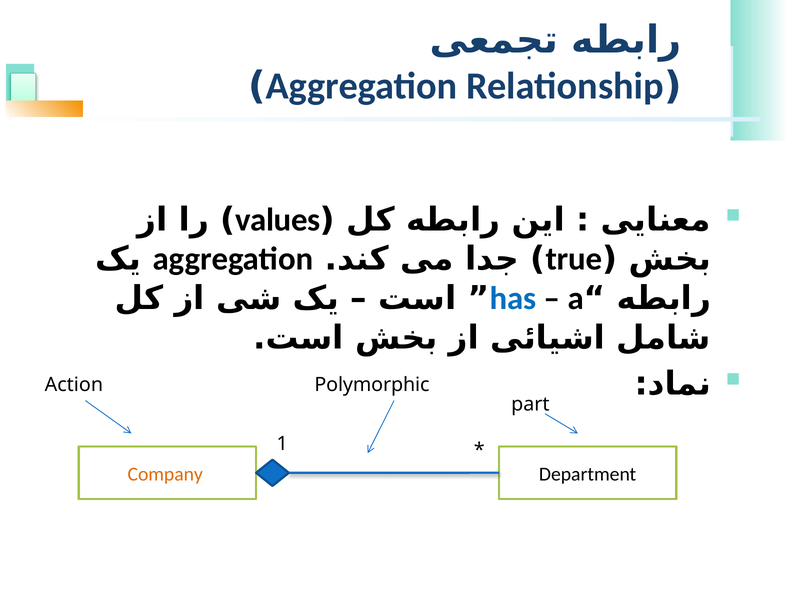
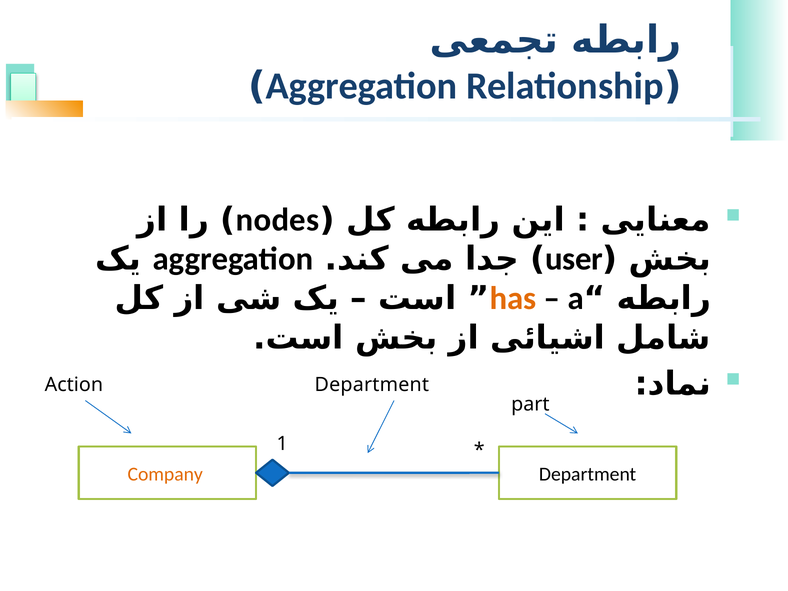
values: values -> nodes
true: true -> user
has colour: blue -> orange
Polymorphic at (372, 385): Polymorphic -> Department
